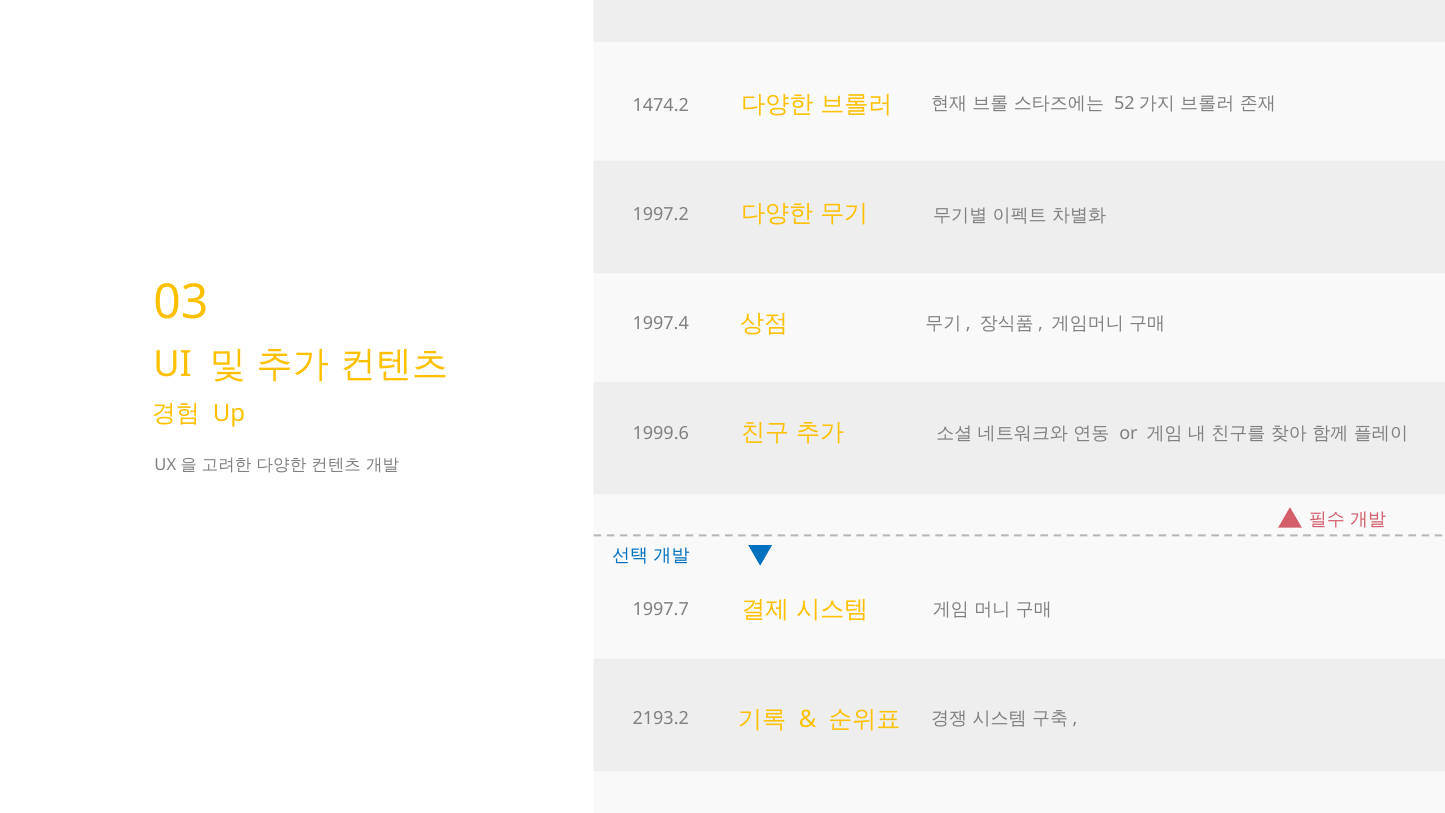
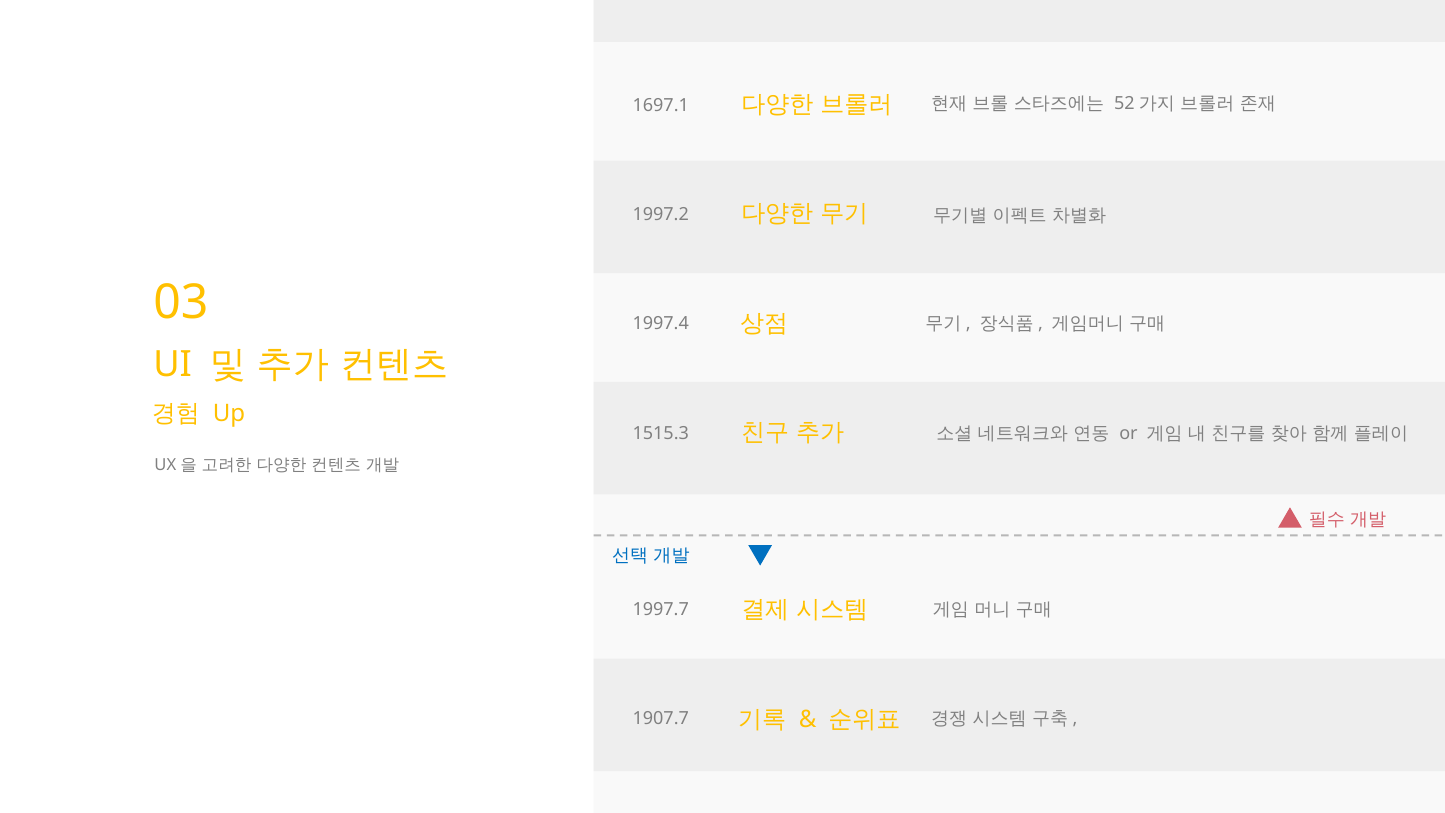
1474.2: 1474.2 -> 1697.1
1999.6: 1999.6 -> 1515.3
2193.2: 2193.2 -> 1907.7
